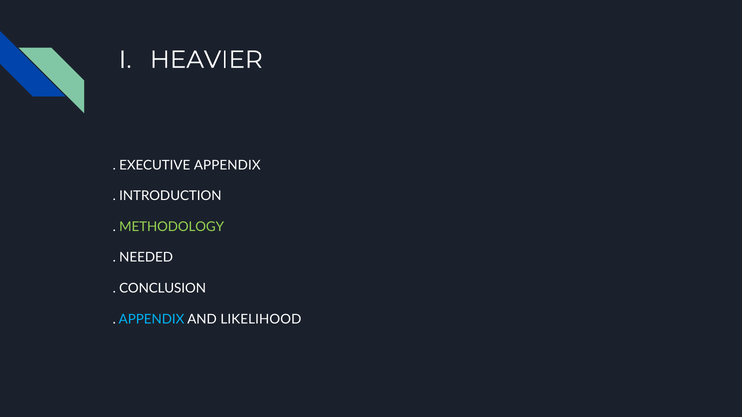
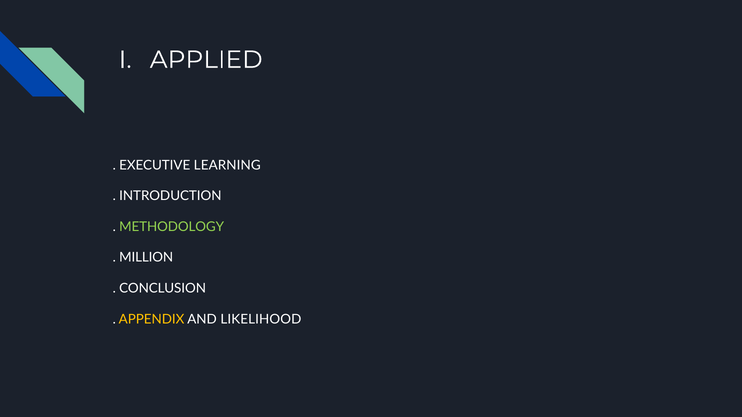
HEAVIER: HEAVIER -> APPLIED
EXECUTIVE APPENDIX: APPENDIX -> LEARNING
NEEDED: NEEDED -> MILLION
APPENDIX at (152, 319) colour: light blue -> yellow
